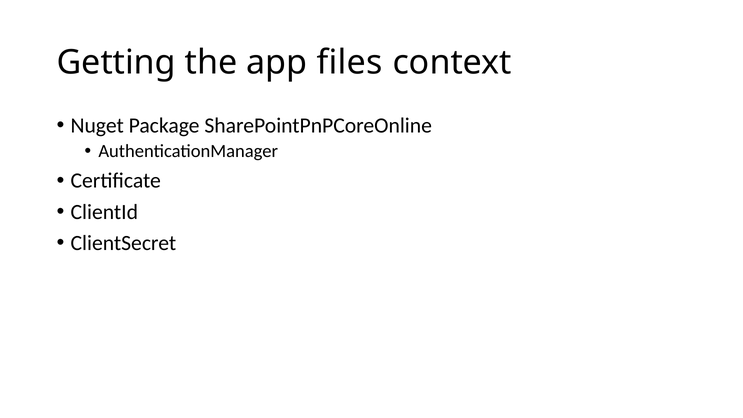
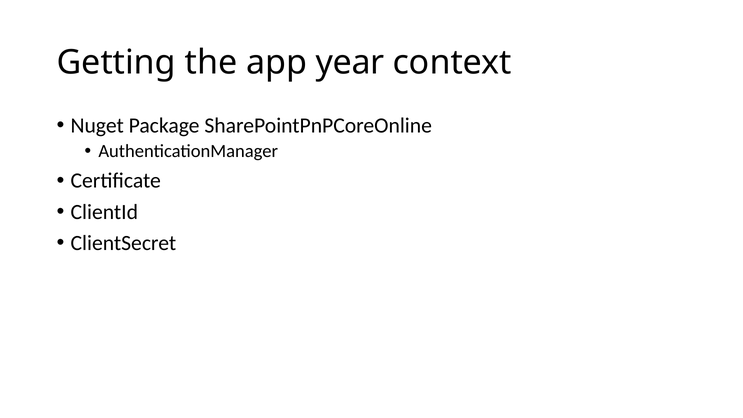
files: files -> year
